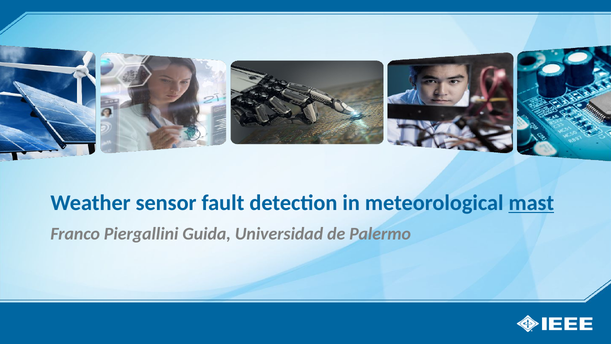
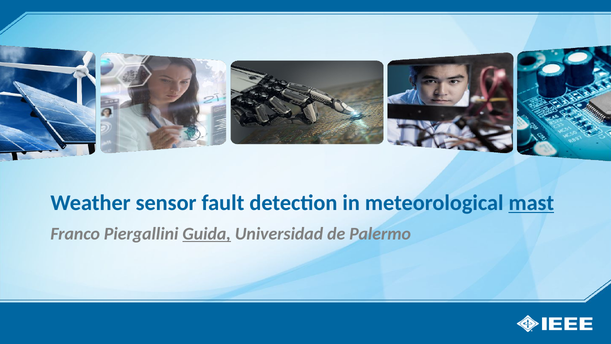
Guida underline: none -> present
